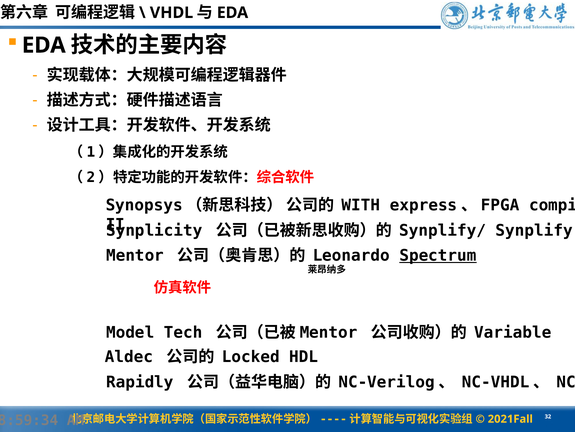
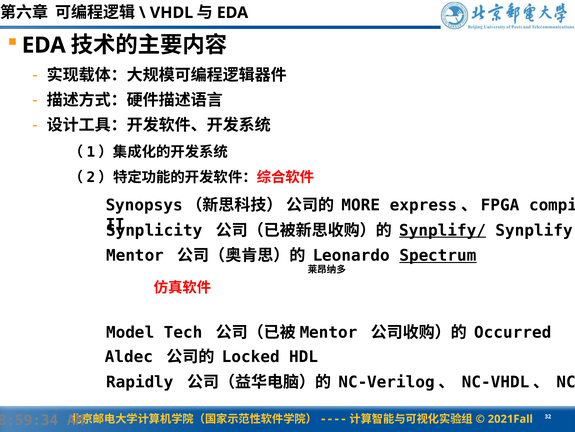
WITH: WITH -> MORE
Synplify/ underline: none -> present
Variable: Variable -> Occurred
